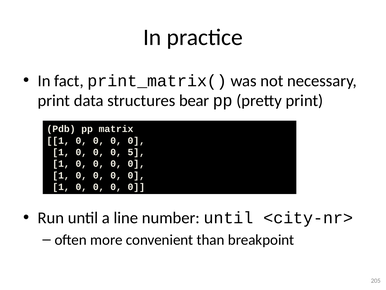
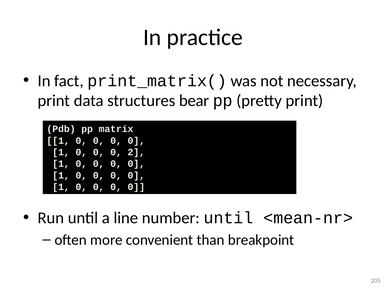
5: 5 -> 2
<city-nr>: <city-nr> -> <mean-nr>
